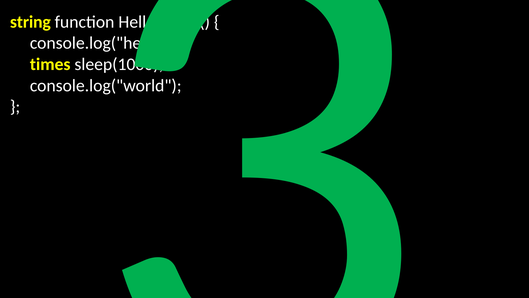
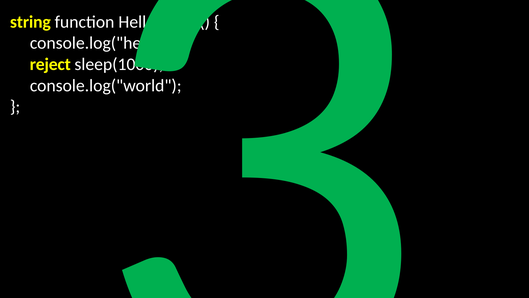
times: times -> reject
